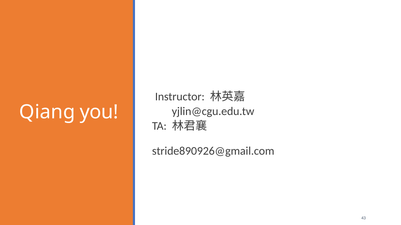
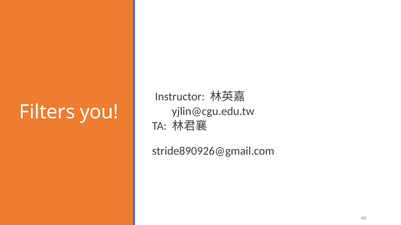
Qiang: Qiang -> Filters
